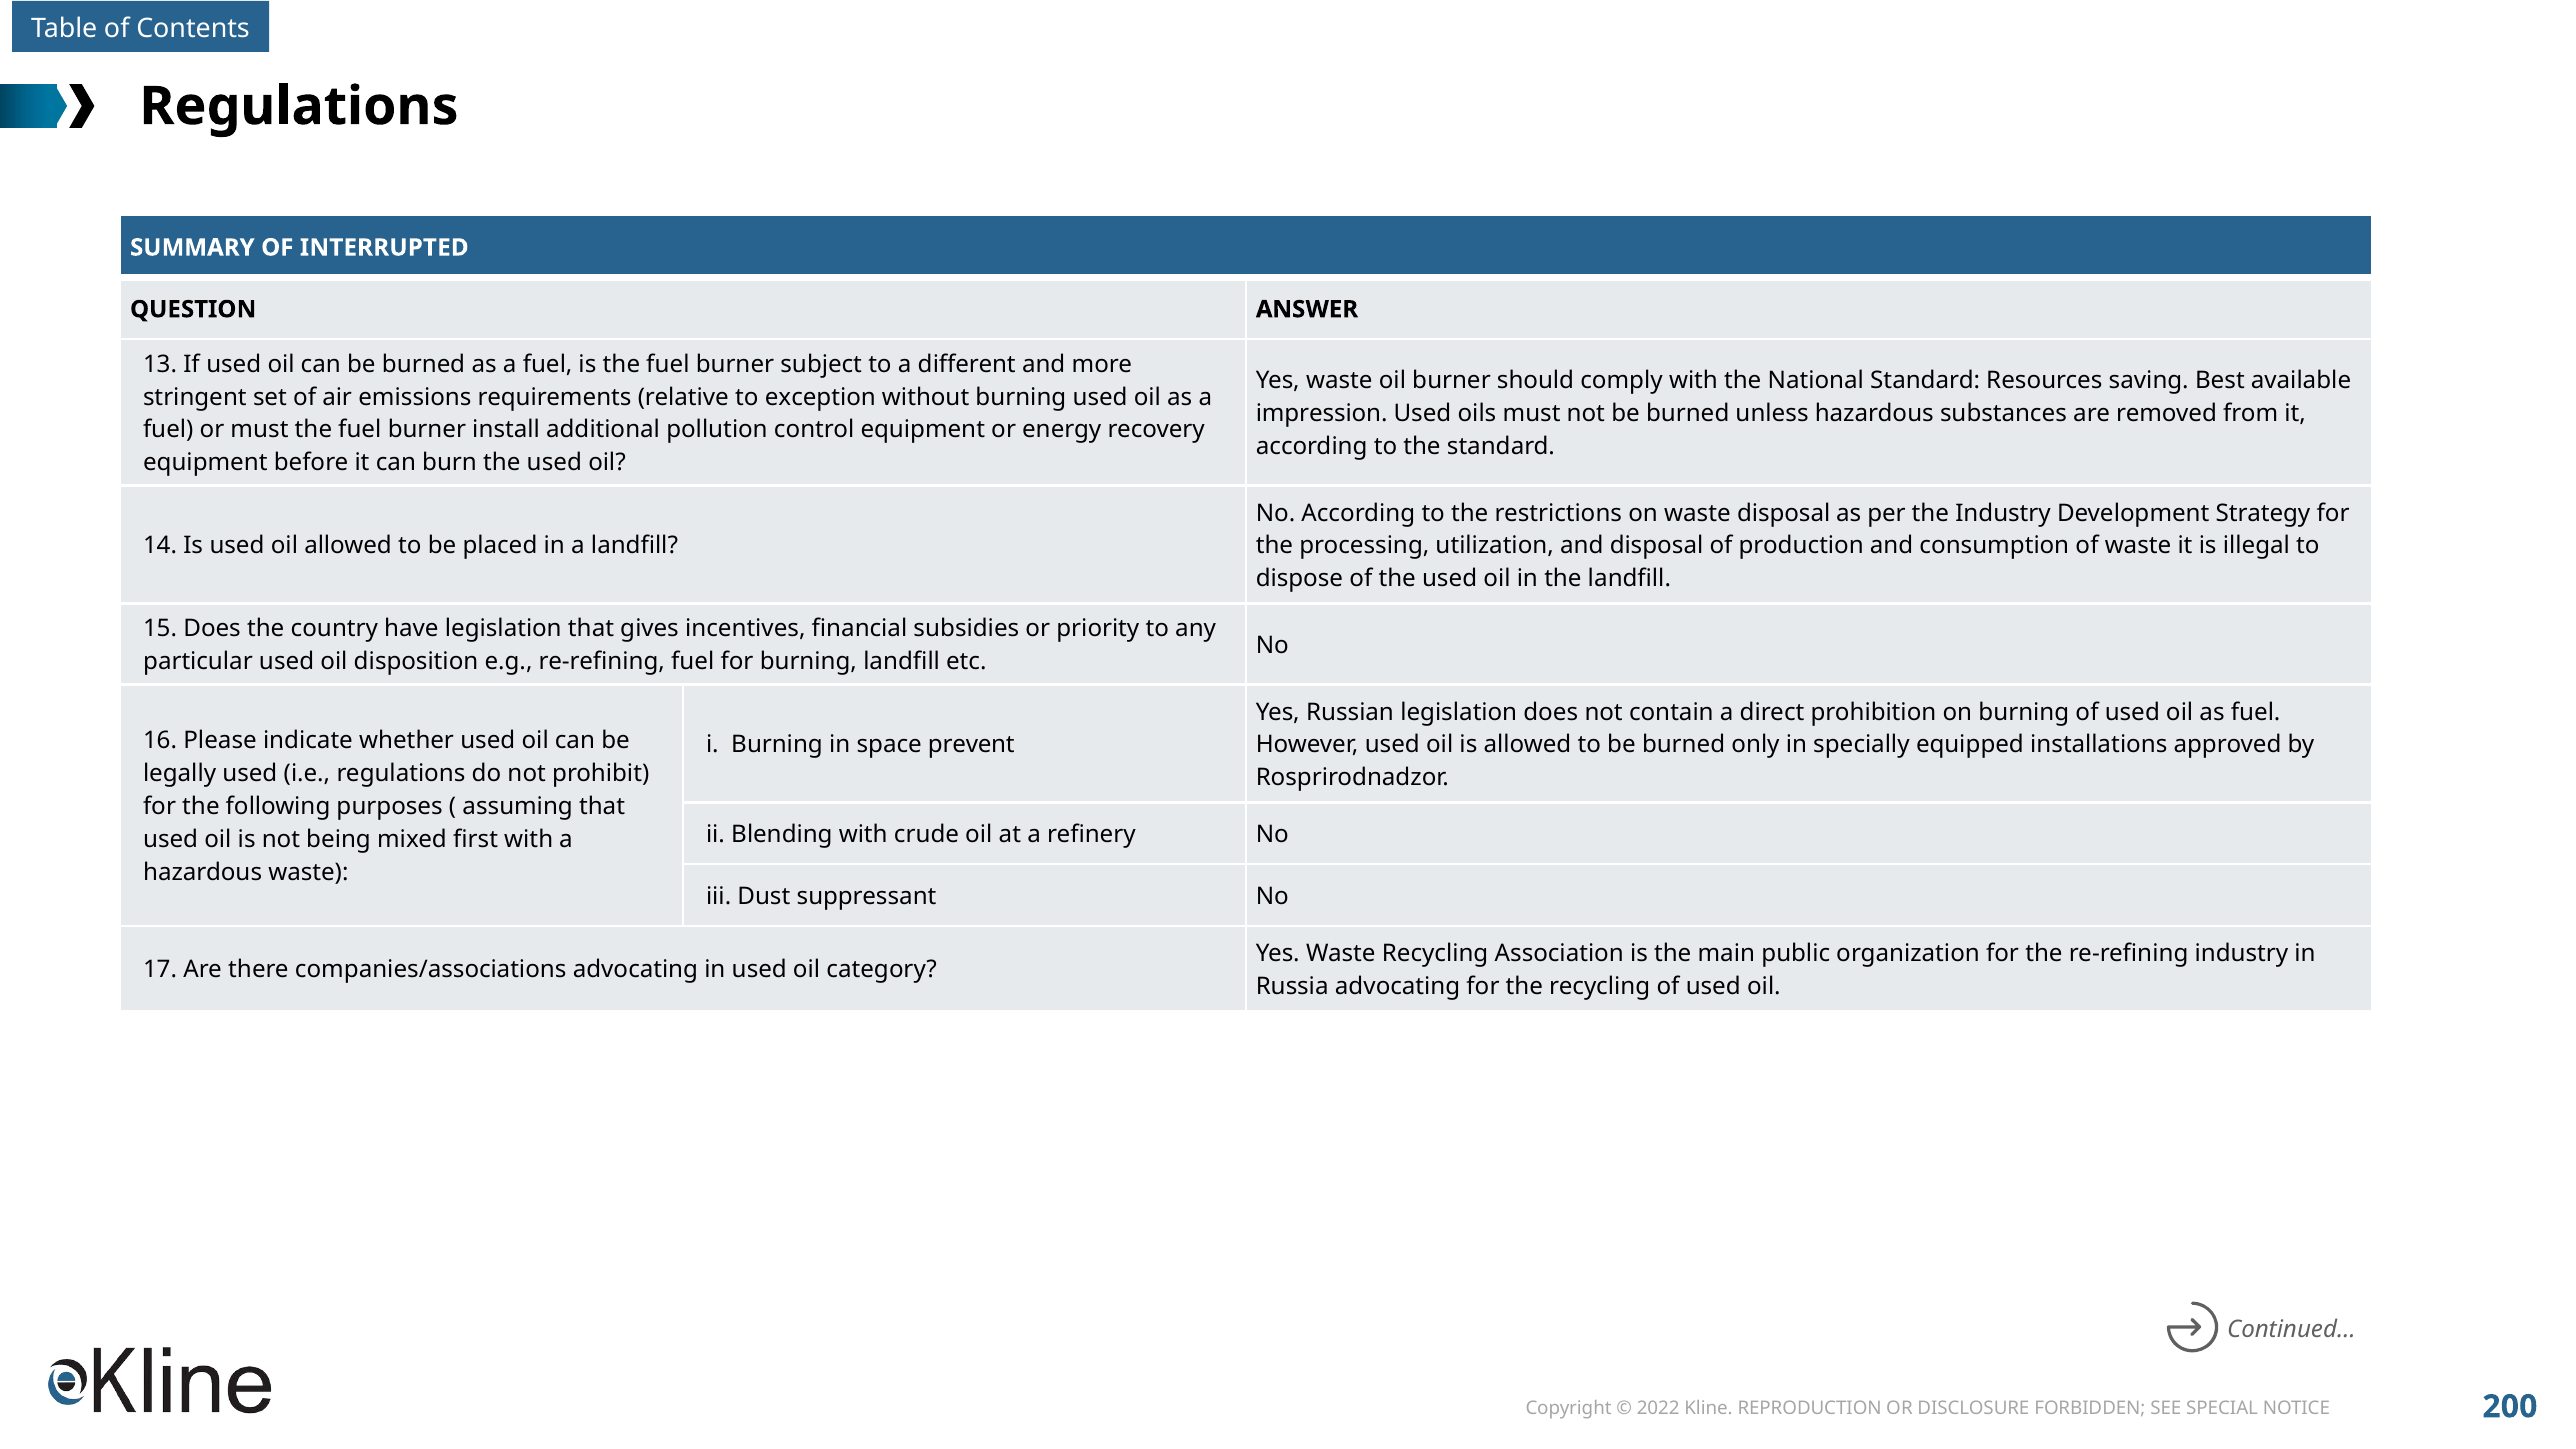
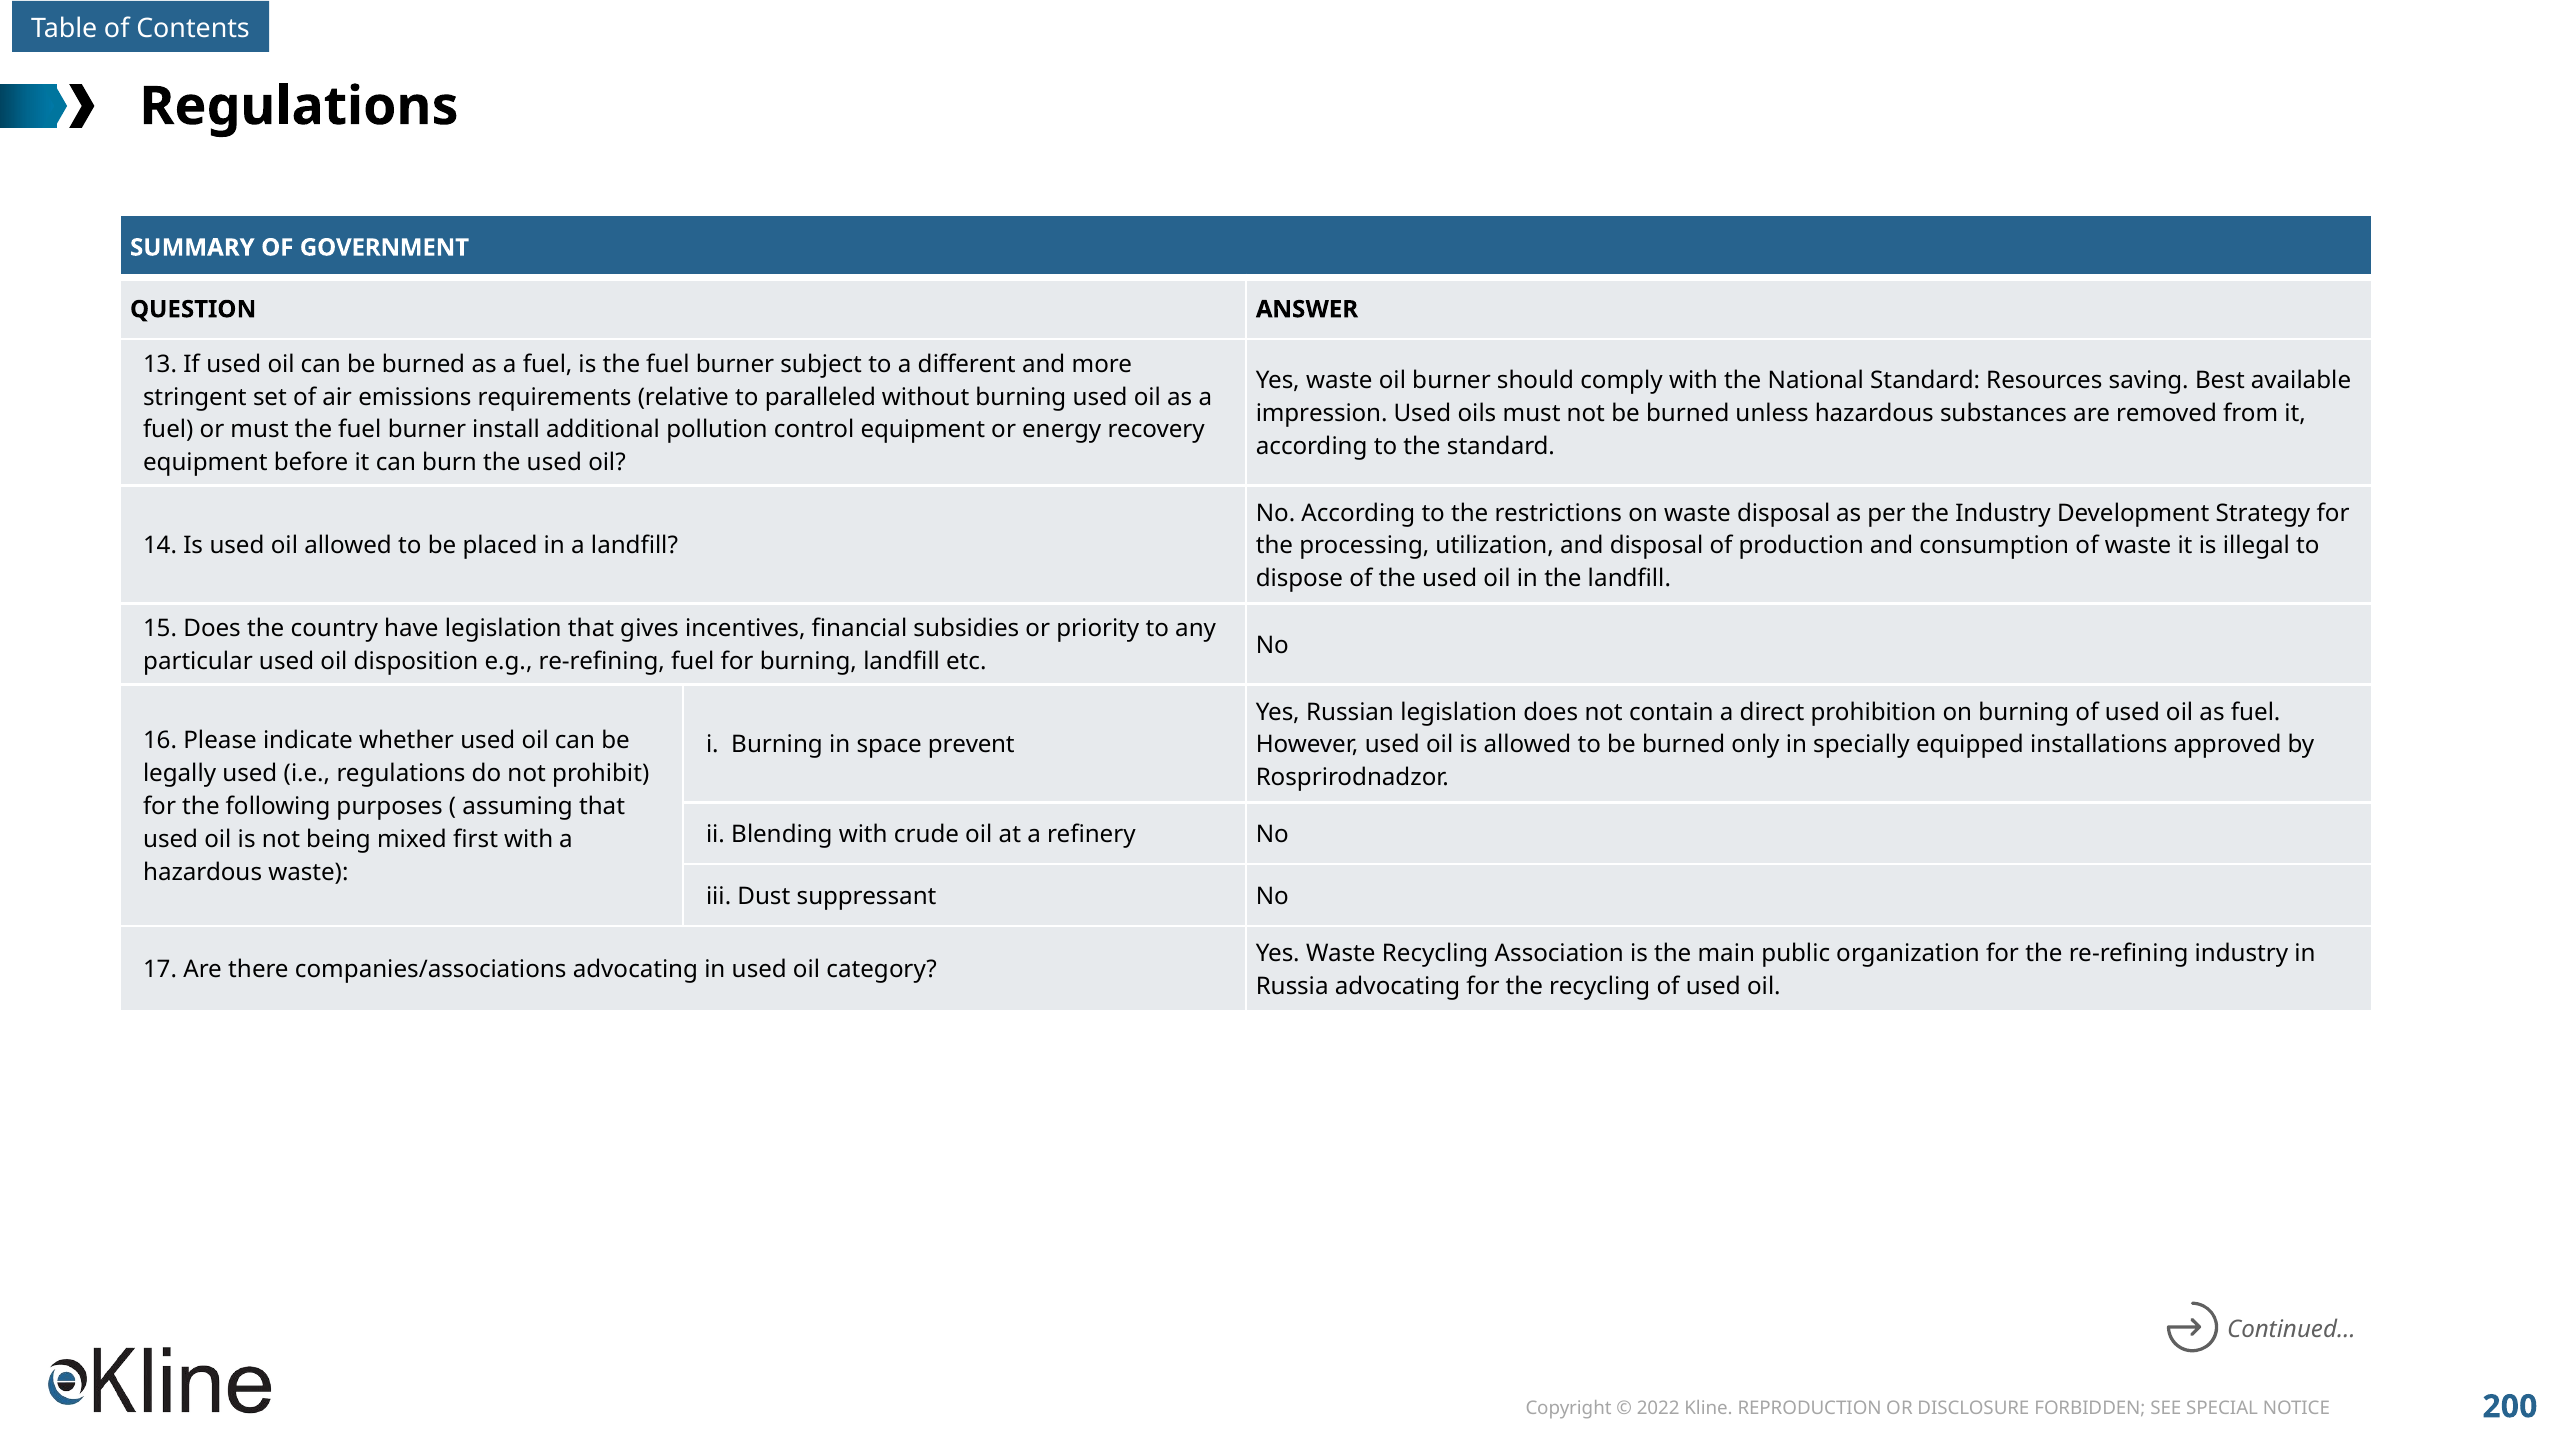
INTERRUPTED: INTERRUPTED -> GOVERNMENT
exception: exception -> paralleled
